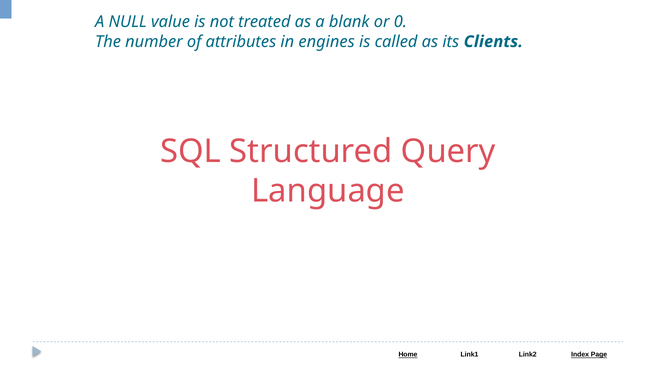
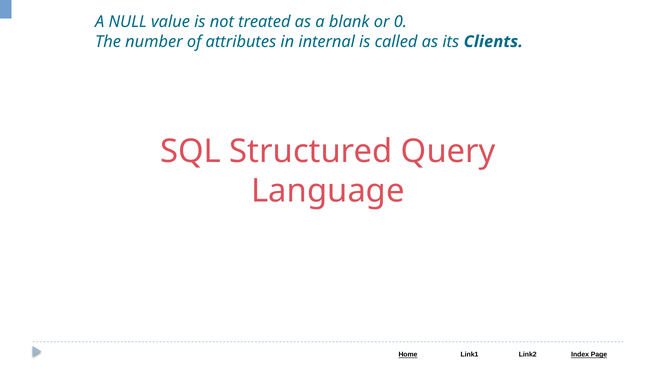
engines: engines -> internal
